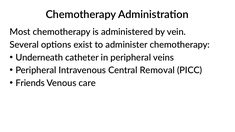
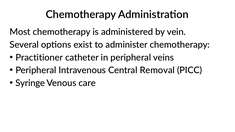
Underneath: Underneath -> Practitioner
Friends: Friends -> Syringe
